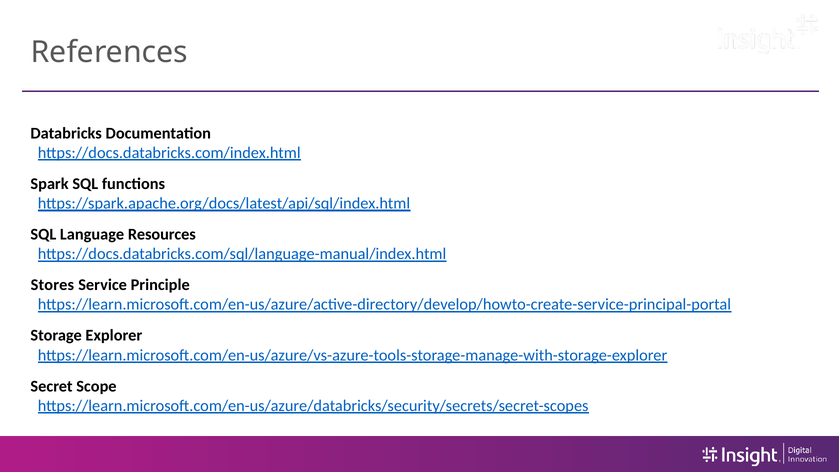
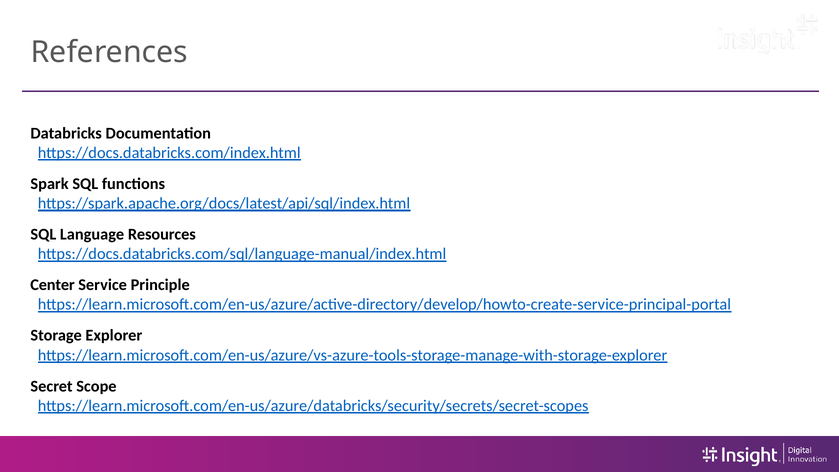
Stores: Stores -> Center
